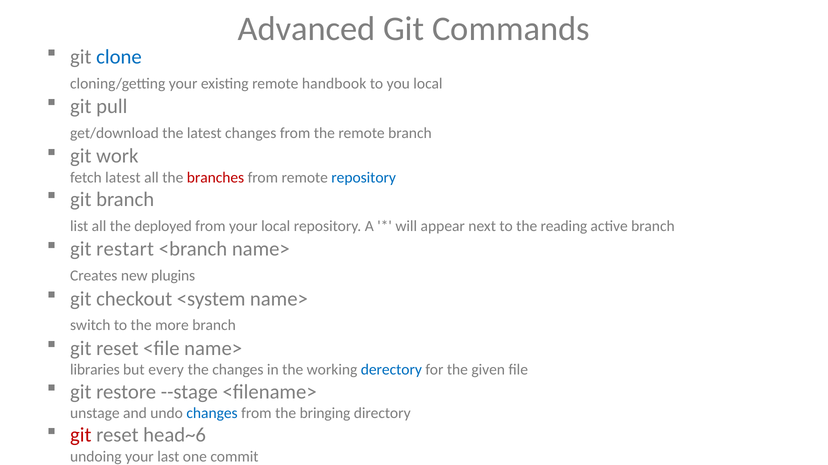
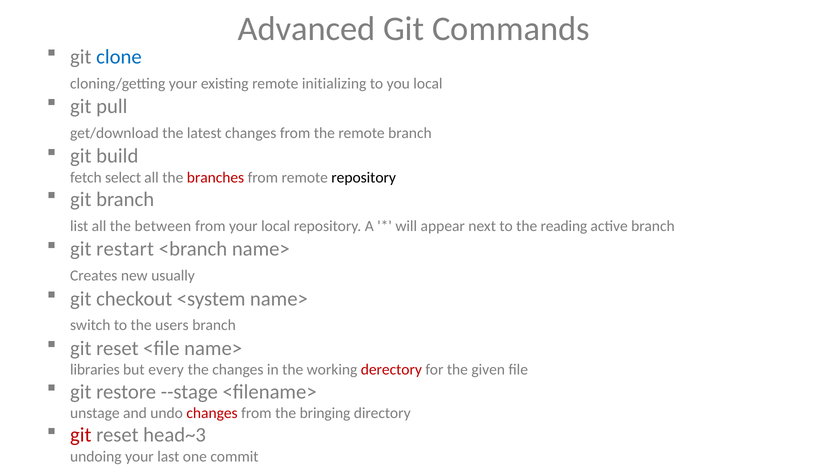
handbook: handbook -> initializing
work: work -> build
fetch latest: latest -> select
repository at (364, 178) colour: blue -> black
deployed: deployed -> between
plugins: plugins -> usually
more: more -> users
derectory colour: blue -> red
changes at (212, 414) colour: blue -> red
head~6: head~6 -> head~3
